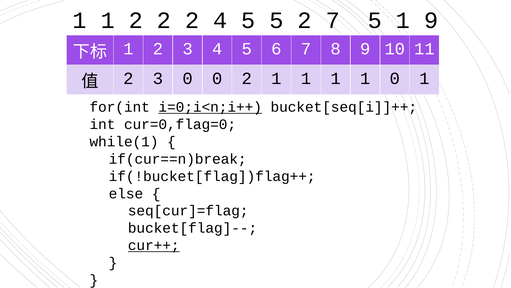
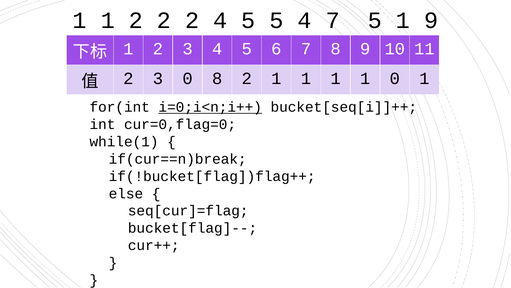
5 2: 2 -> 4
0 0: 0 -> 8
cur++ underline: present -> none
